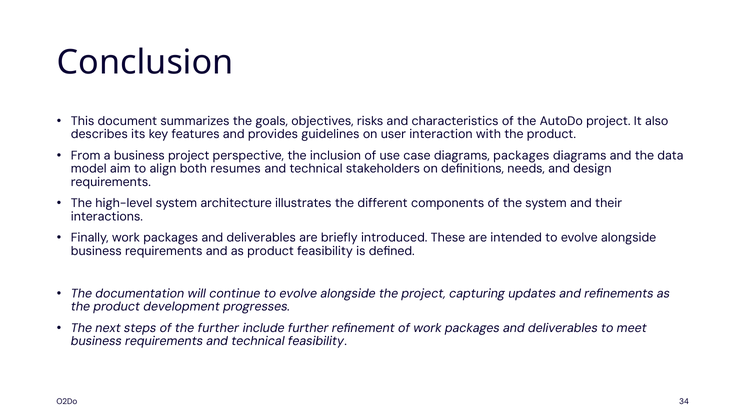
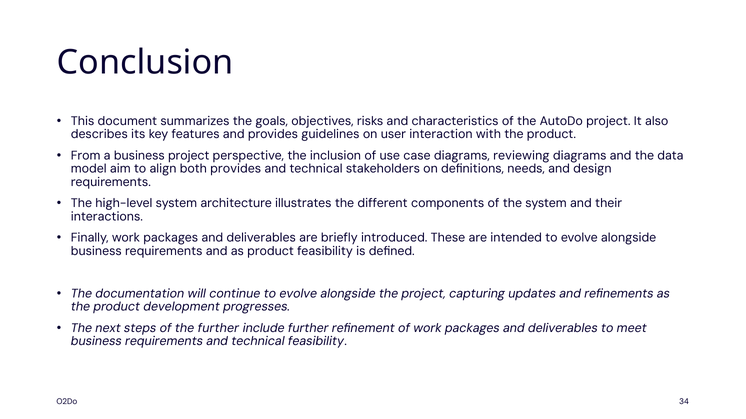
diagrams packages: packages -> reviewing
both resumes: resumes -> provides
